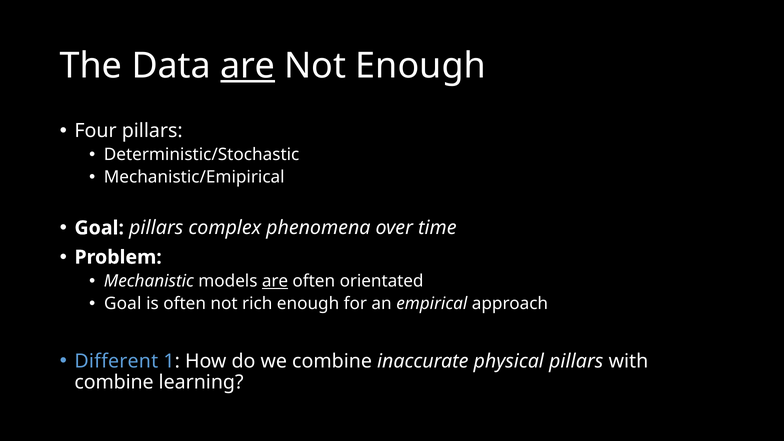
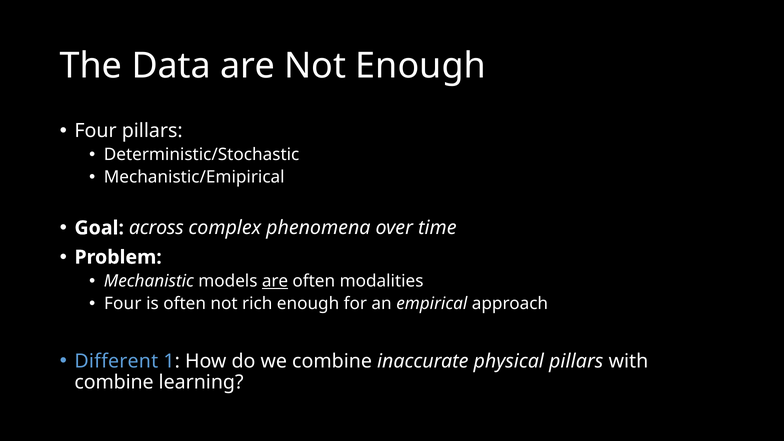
are at (248, 66) underline: present -> none
Goal pillars: pillars -> across
orientated: orientated -> modalities
Goal at (123, 304): Goal -> Four
